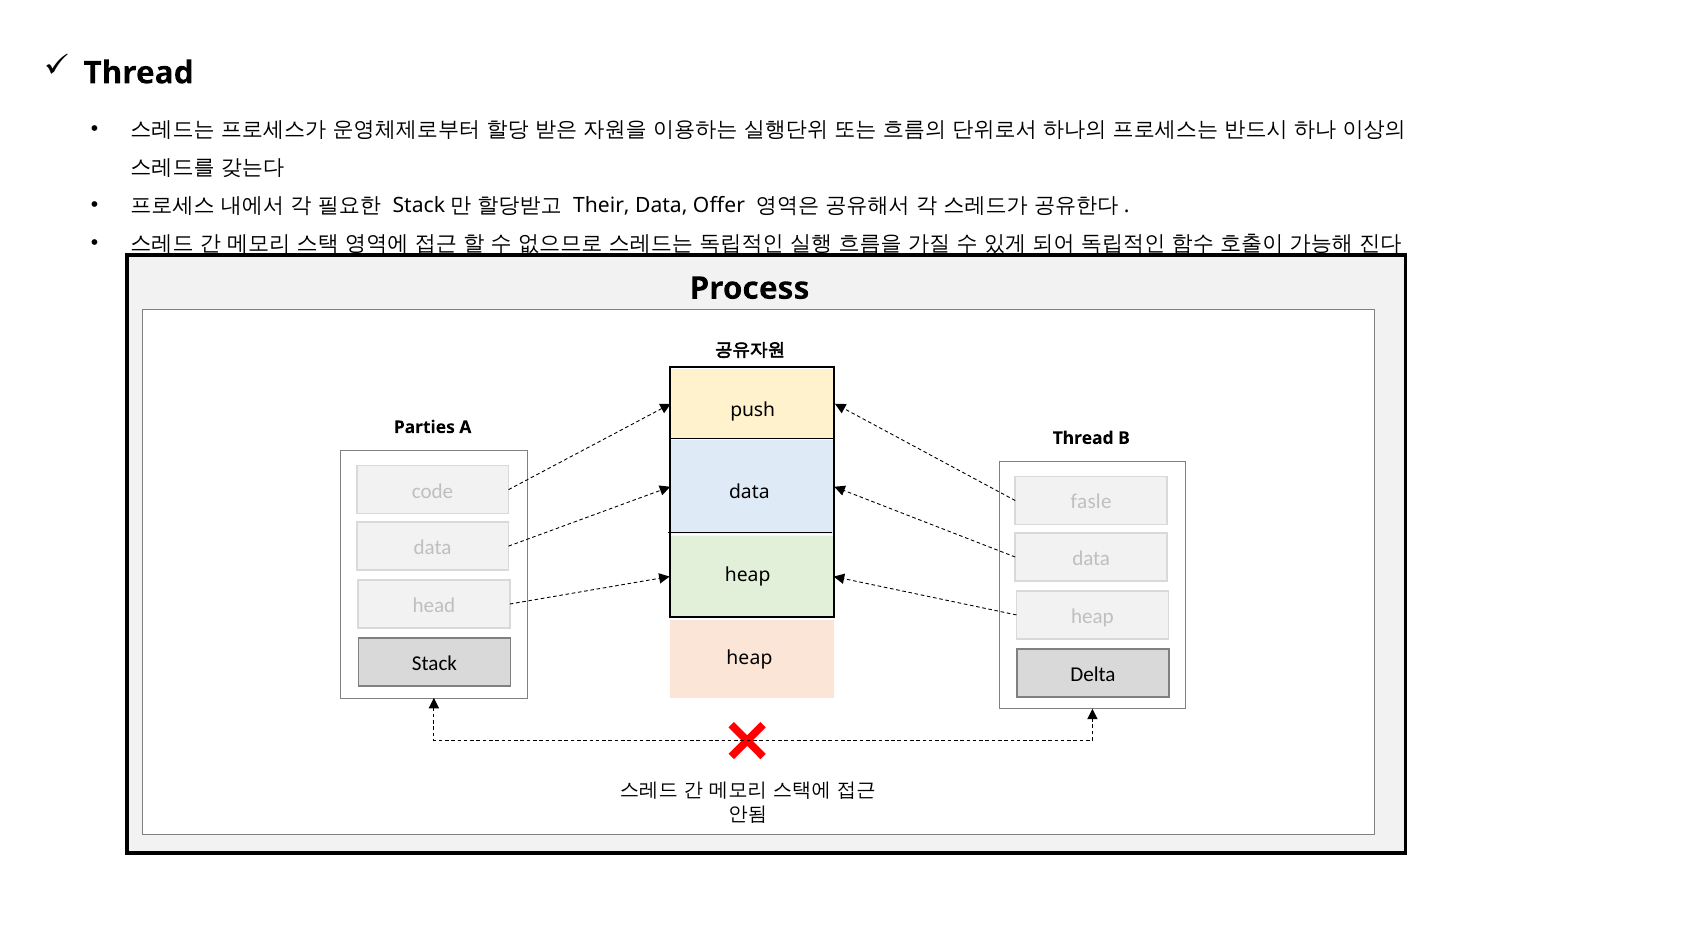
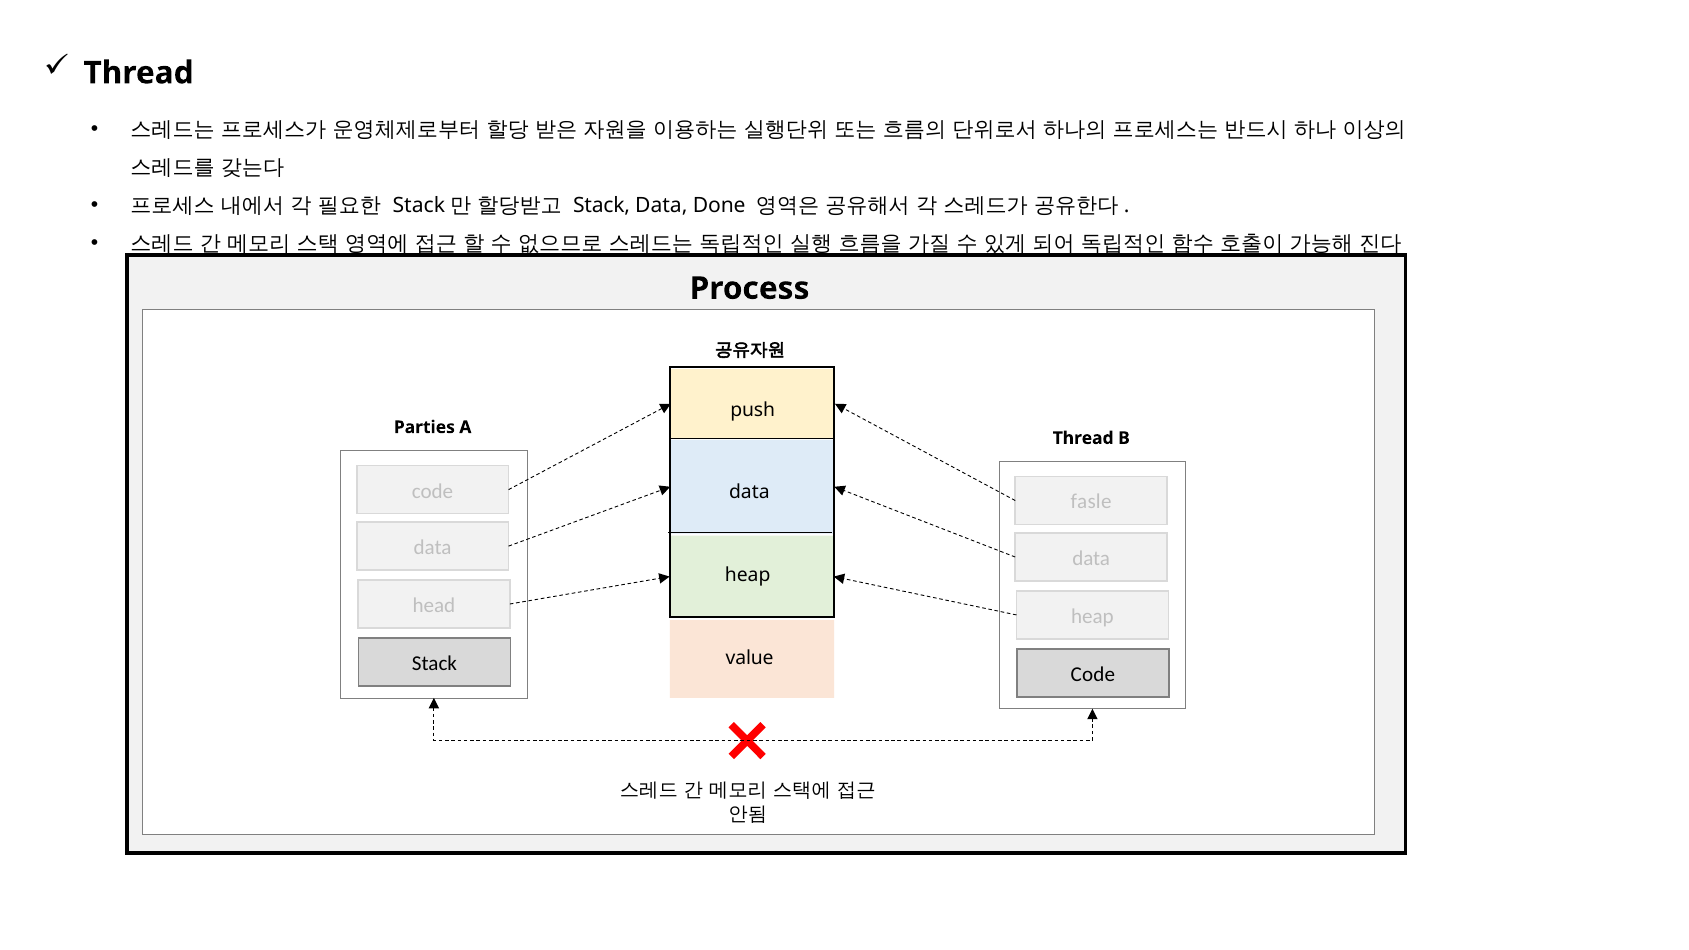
Their at (601, 206): Their -> Stack
Offer: Offer -> Done
Stack heap: heap -> value
Delta at (1093, 674): Delta -> Code
